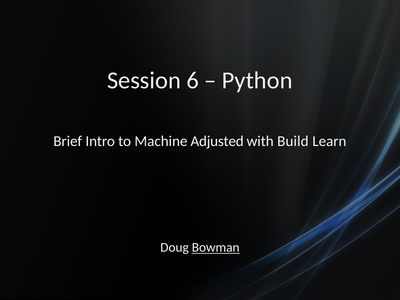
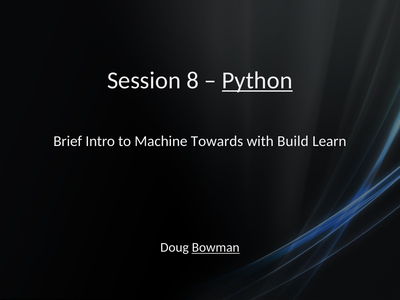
6: 6 -> 8
Python underline: none -> present
Adjusted: Adjusted -> Towards
